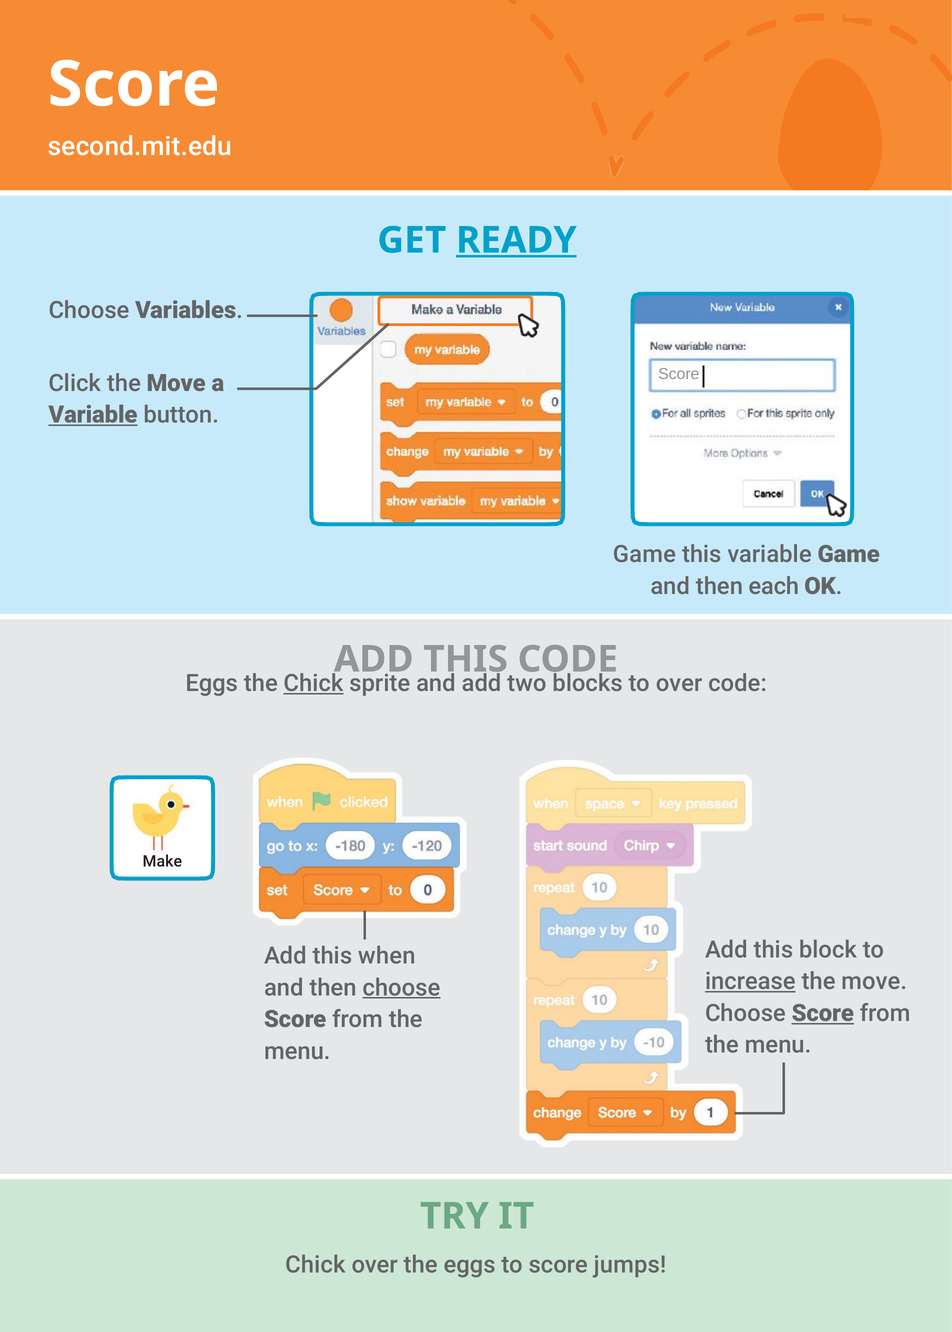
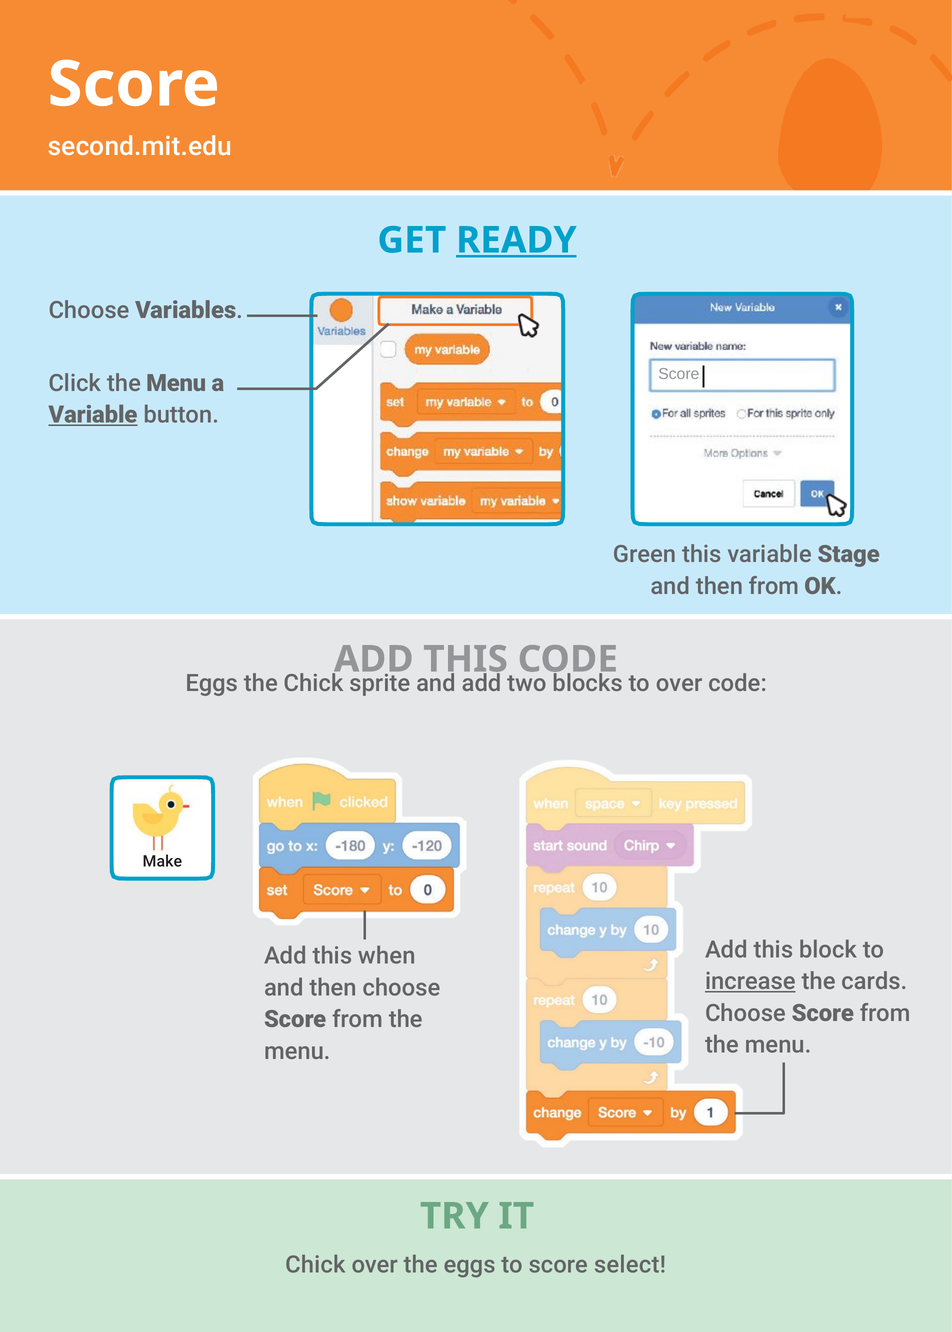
Click the Move: Move -> Menu
Game at (644, 555): Game -> Green
variable Game: Game -> Stage
then each: each -> from
Chick at (313, 684) underline: present -> none
move at (874, 982): move -> cards
choose at (401, 988) underline: present -> none
Score at (823, 1014) underline: present -> none
jumps: jumps -> select
